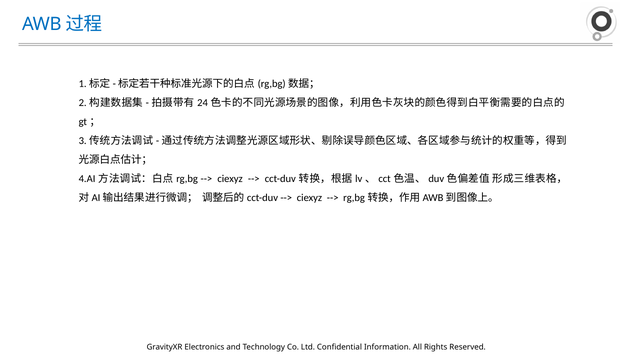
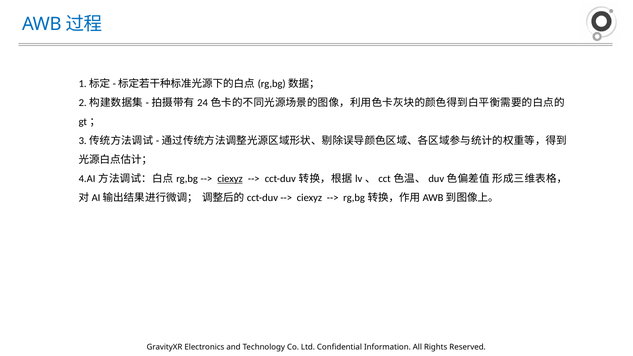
ciexyz at (230, 179) underline: none -> present
